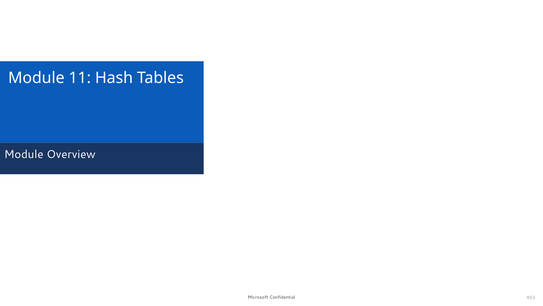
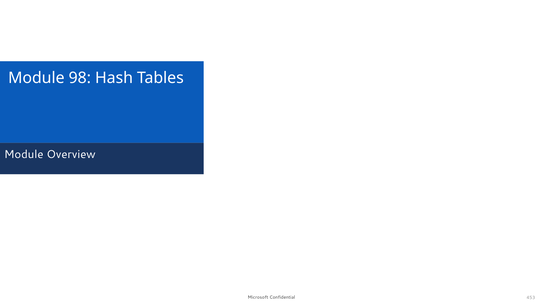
11: 11 -> 98
